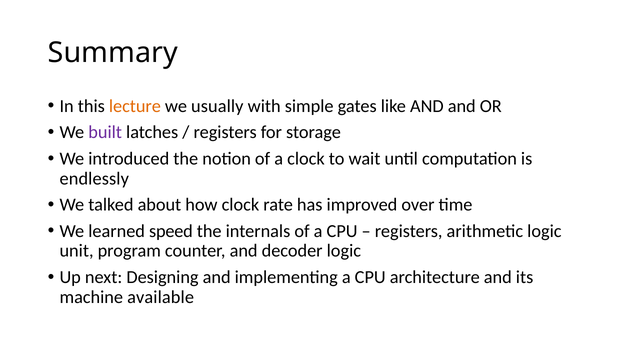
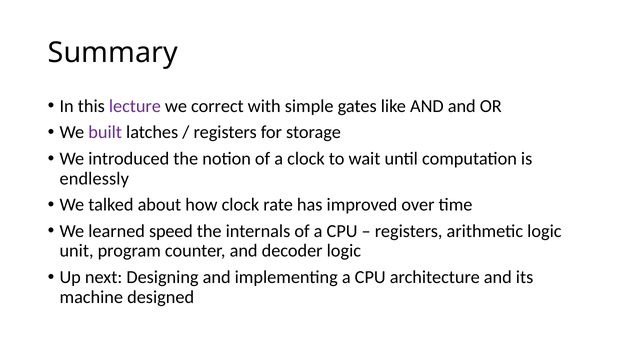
lecture colour: orange -> purple
usually: usually -> correct
available: available -> designed
